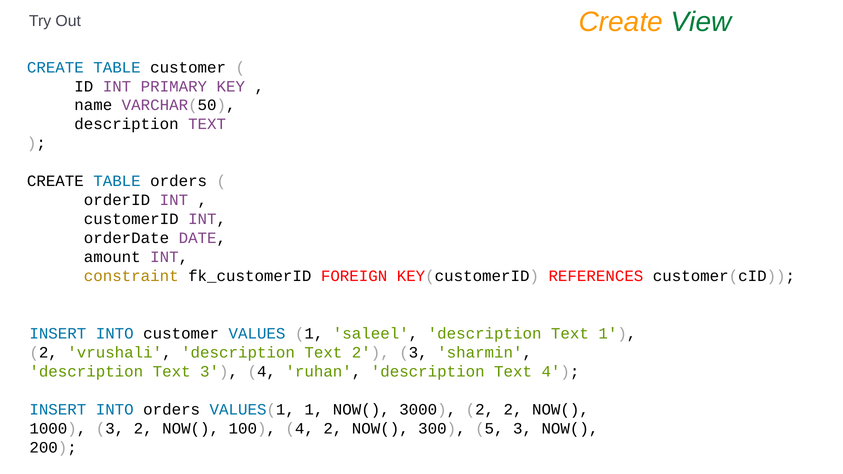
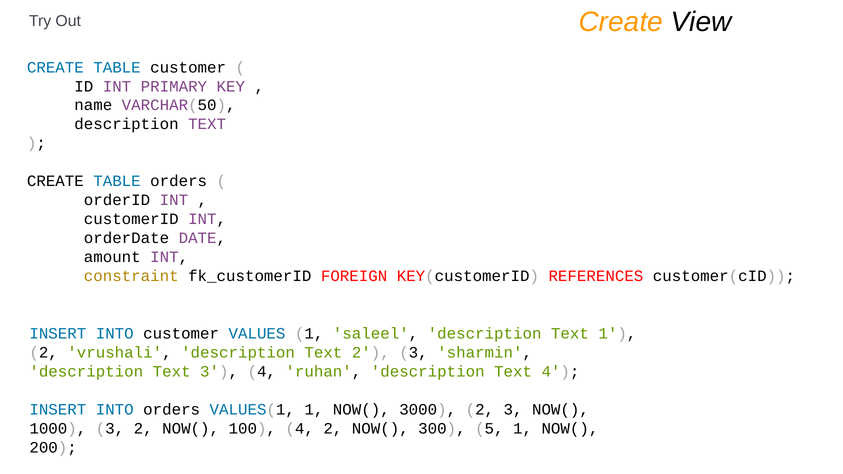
View colour: green -> black
3000 2 2: 2 -> 3
5 3: 3 -> 1
